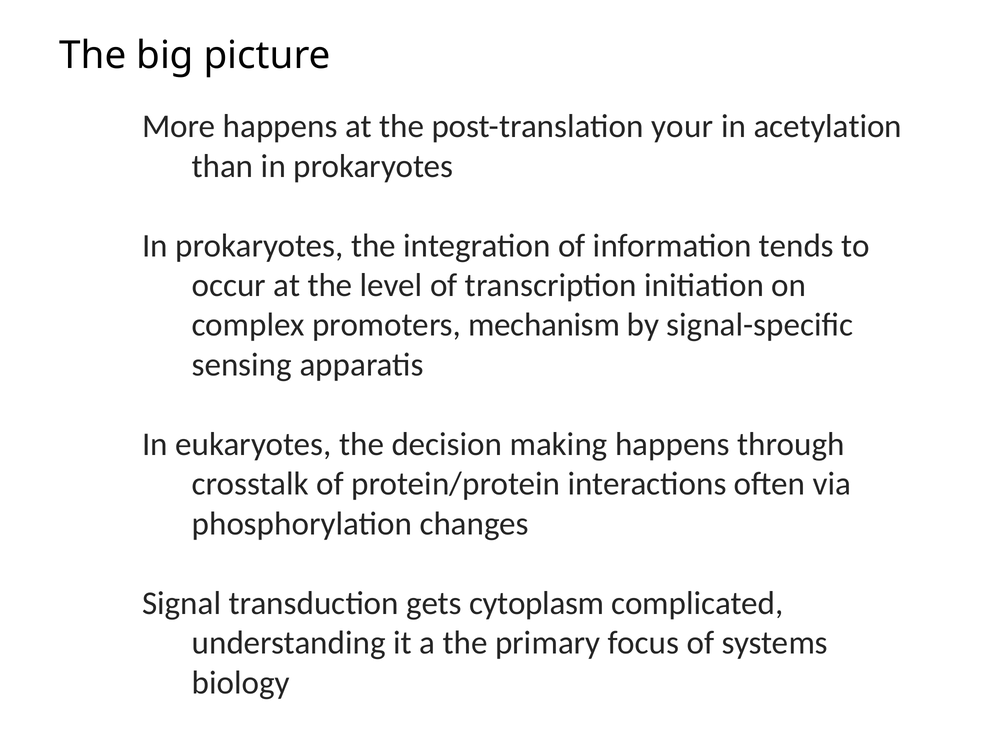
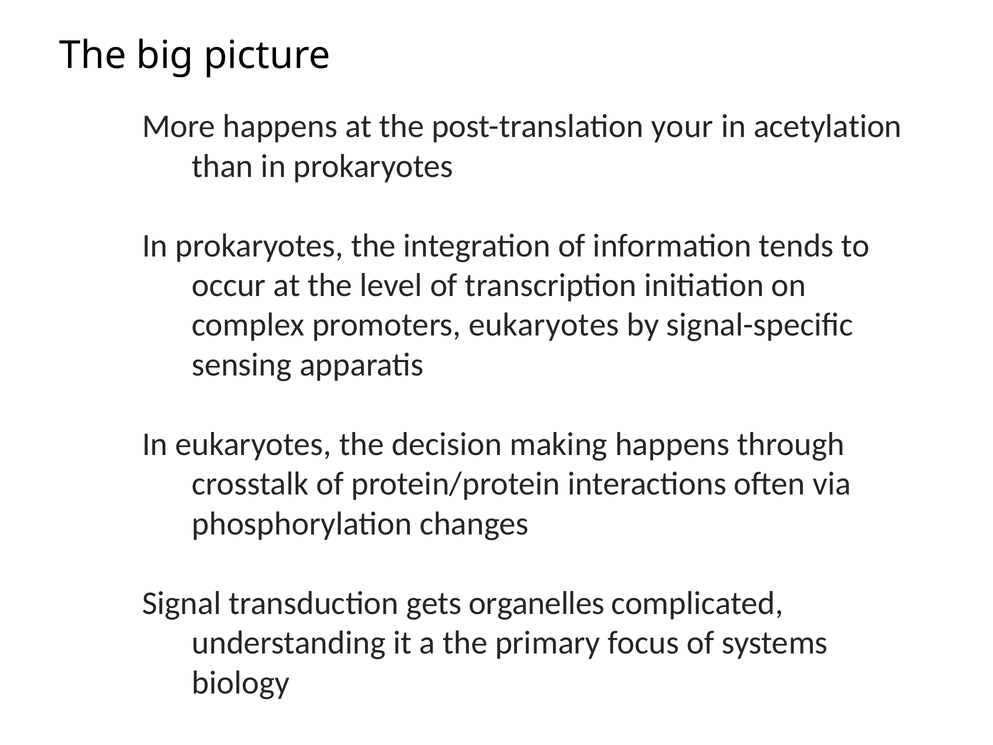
promoters mechanism: mechanism -> eukaryotes
cytoplasm: cytoplasm -> organelles
